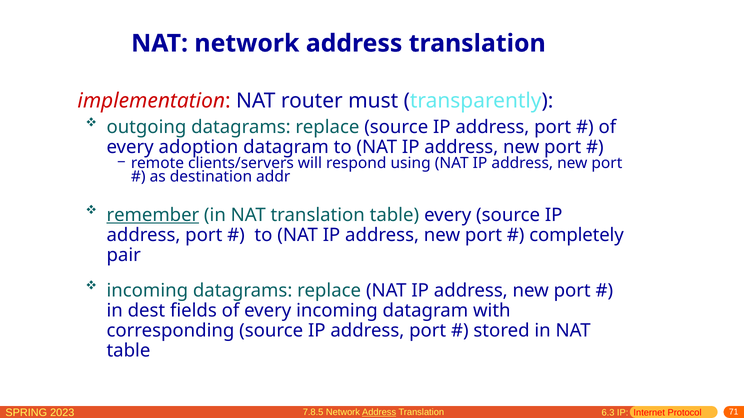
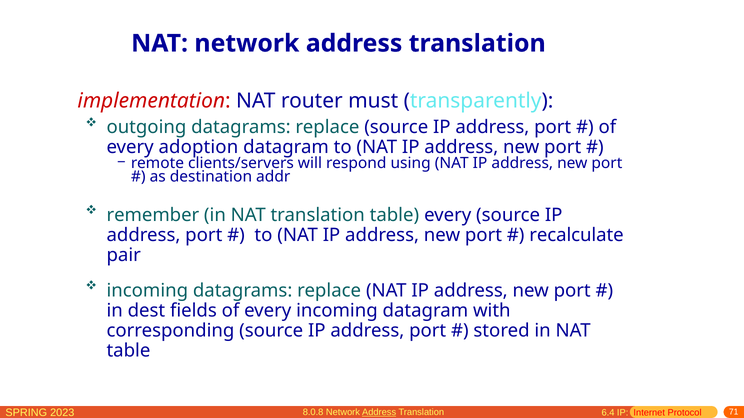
remember underline: present -> none
completely: completely -> recalculate
7.8.5: 7.8.5 -> 8.0.8
6.3: 6.3 -> 6.4
